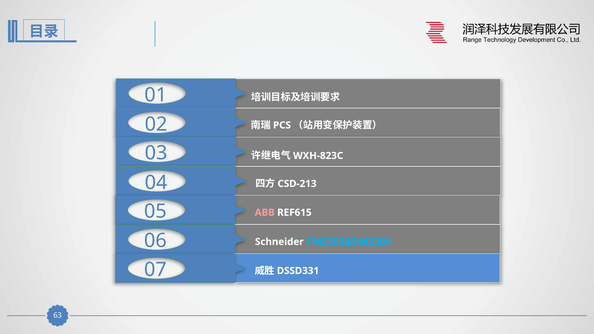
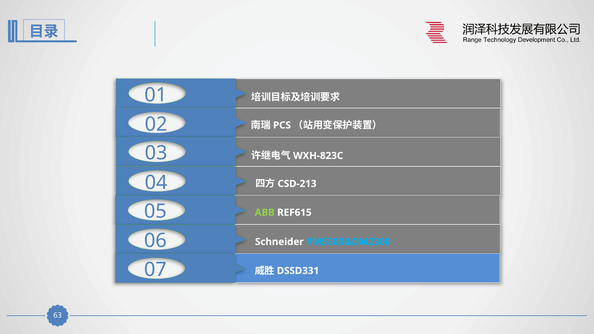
ABB colour: pink -> light green
